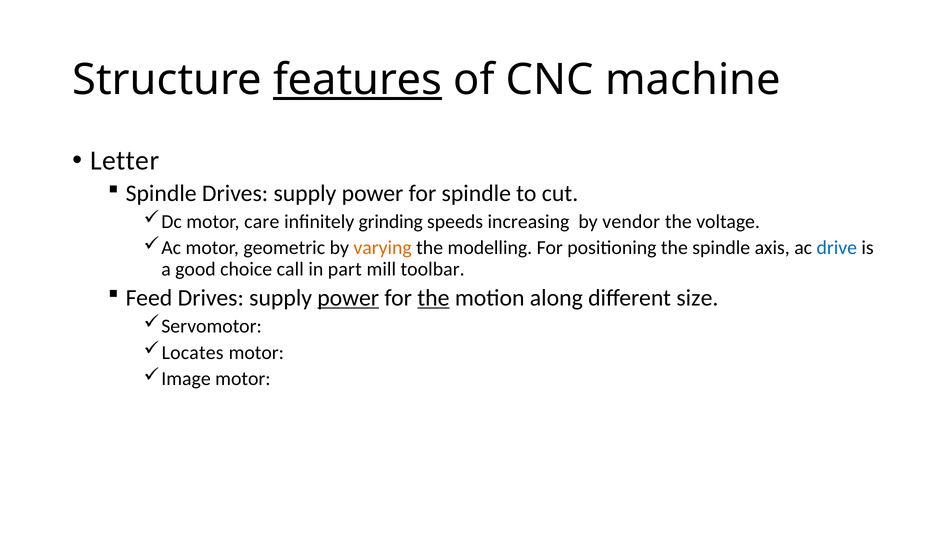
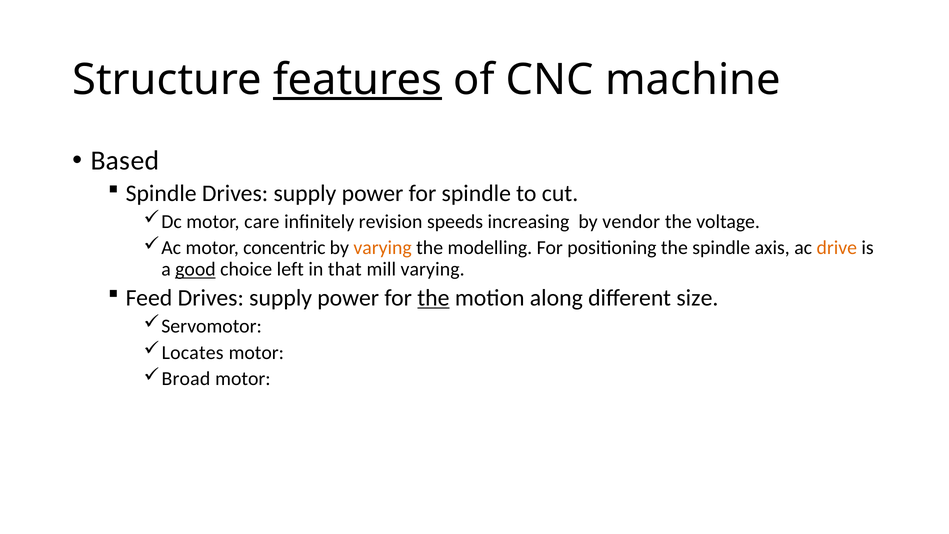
Letter: Letter -> Based
grinding: grinding -> revision
geometric: geometric -> concentric
drive colour: blue -> orange
good underline: none -> present
call: call -> left
part: part -> that
mill toolbar: toolbar -> varying
power at (348, 298) underline: present -> none
Image: Image -> Broad
